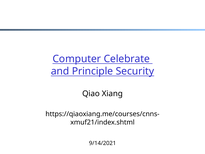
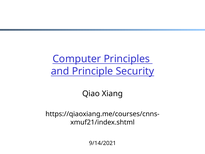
Celebrate: Celebrate -> Principles
